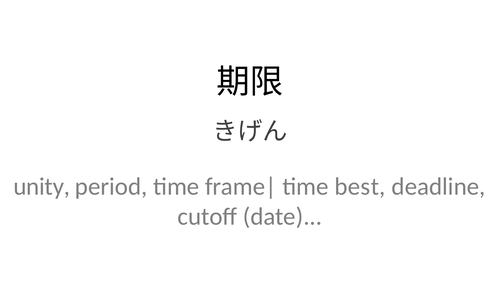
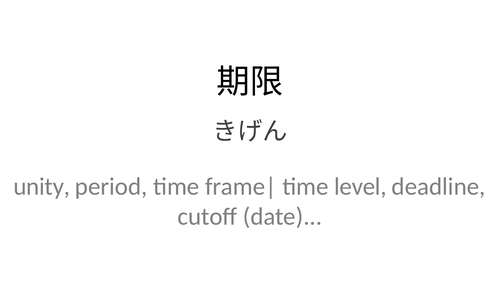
best: best -> level
